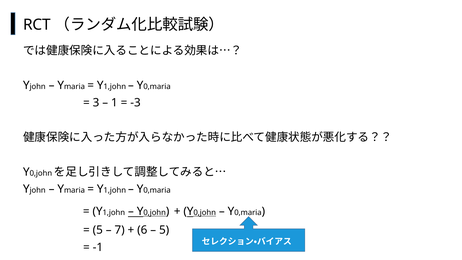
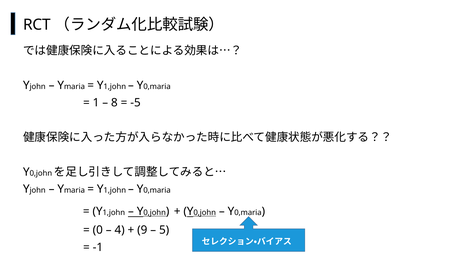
3: 3 -> 1
1: 1 -> 8
-3: -3 -> -5
5 at (98, 230): 5 -> 0
7: 7 -> 4
6: 6 -> 9
